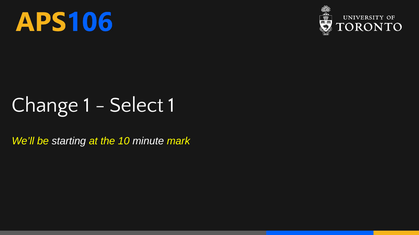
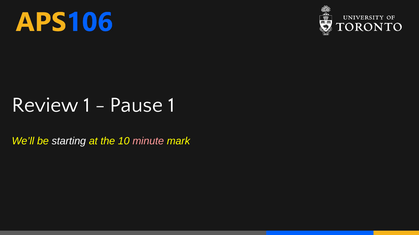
Change: Change -> Review
Select: Select -> Pause
minute colour: white -> pink
